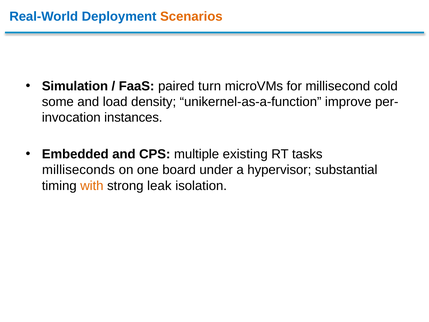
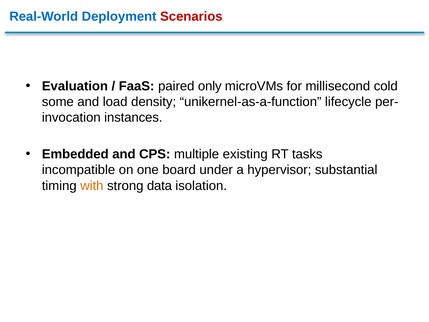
Scenarios colour: orange -> red
Simulation: Simulation -> Evaluation
turn: turn -> only
improve: improve -> lifecycle
milliseconds: milliseconds -> incompatible
leak: leak -> data
